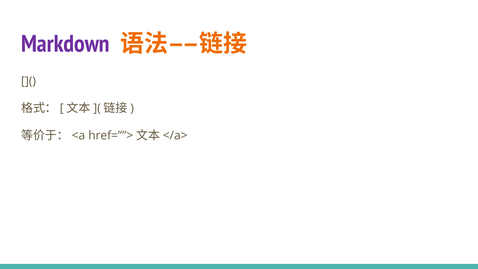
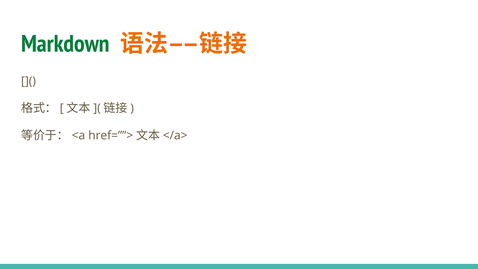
Markdown colour: purple -> green
